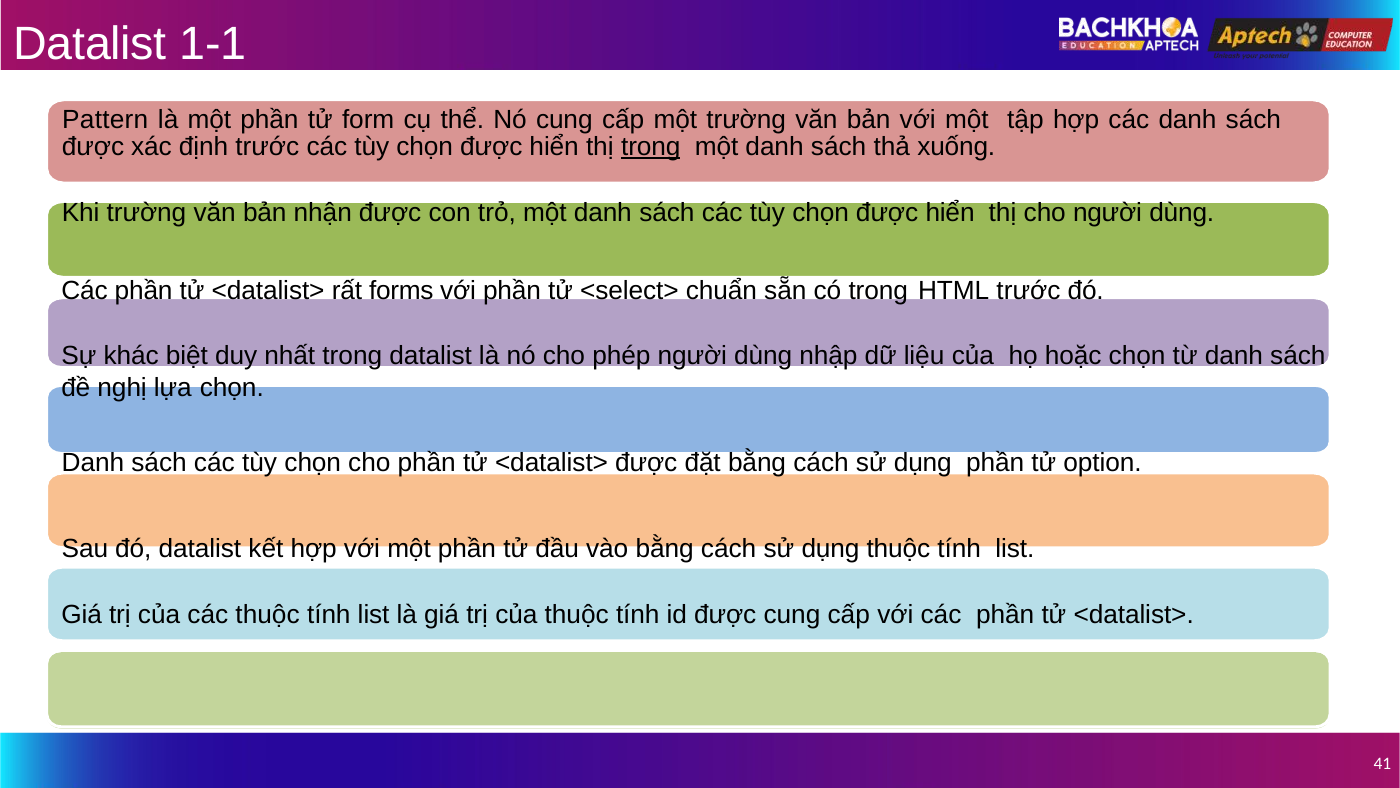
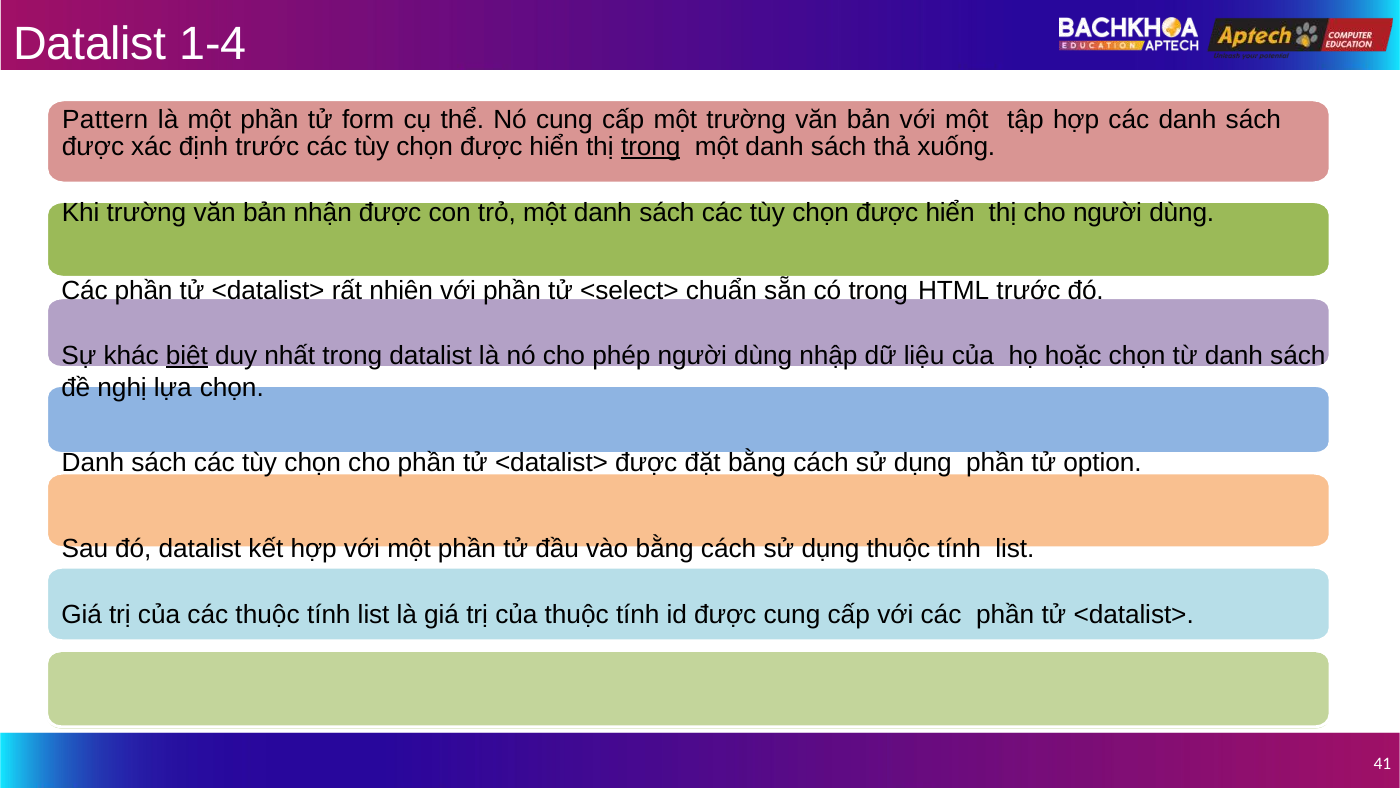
1-1: 1-1 -> 1-4
forms: forms -> nhiên
biệt underline: none -> present
